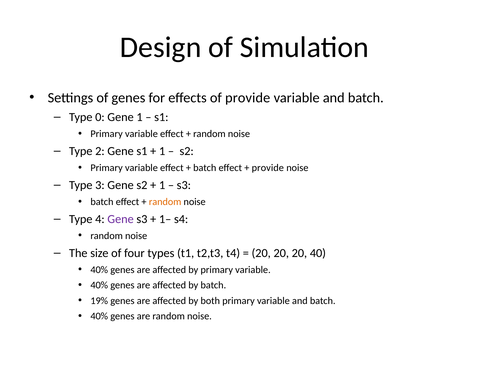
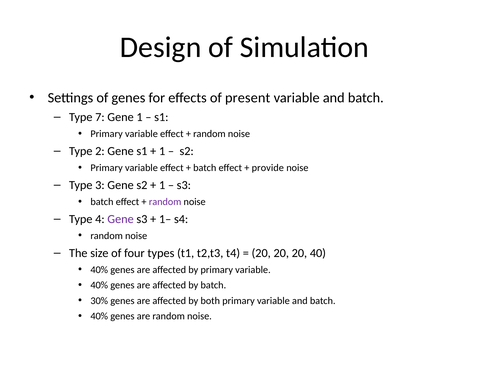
of provide: provide -> present
0: 0 -> 7
random at (165, 202) colour: orange -> purple
19%: 19% -> 30%
